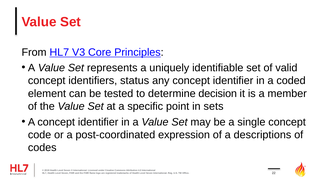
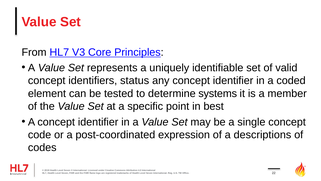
decision: decision -> systems
sets: sets -> best
